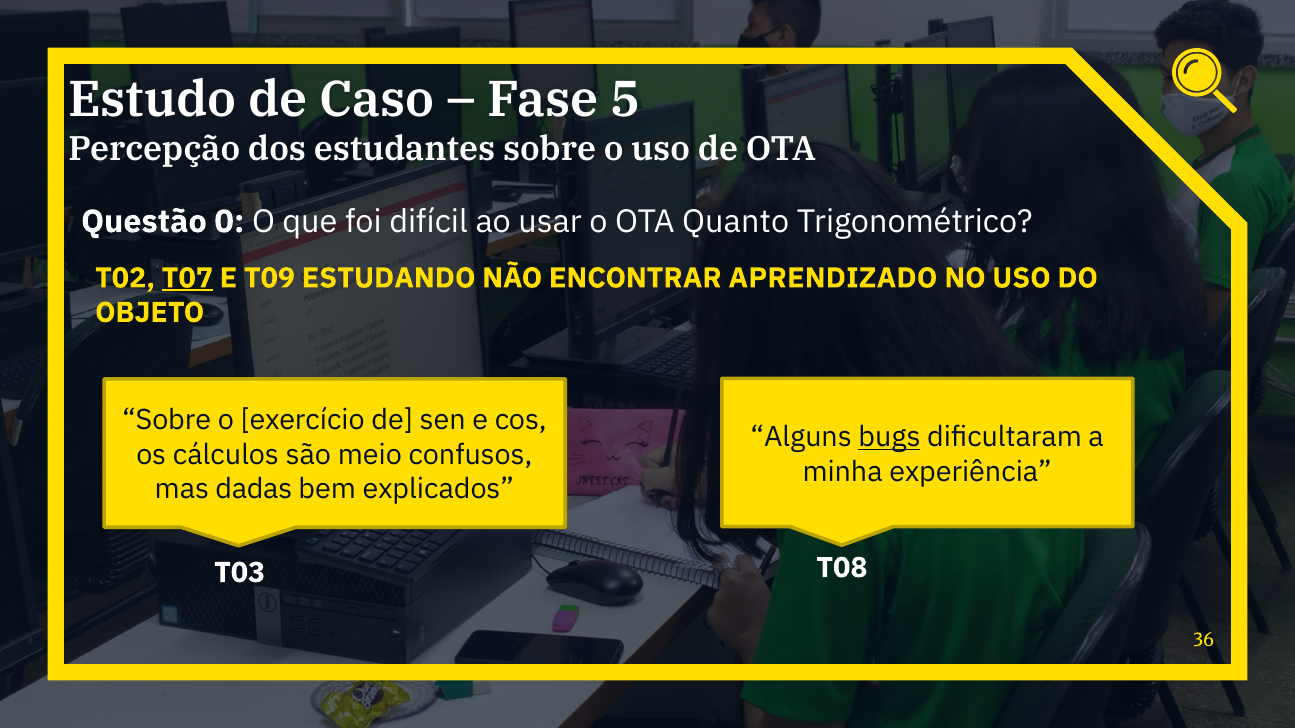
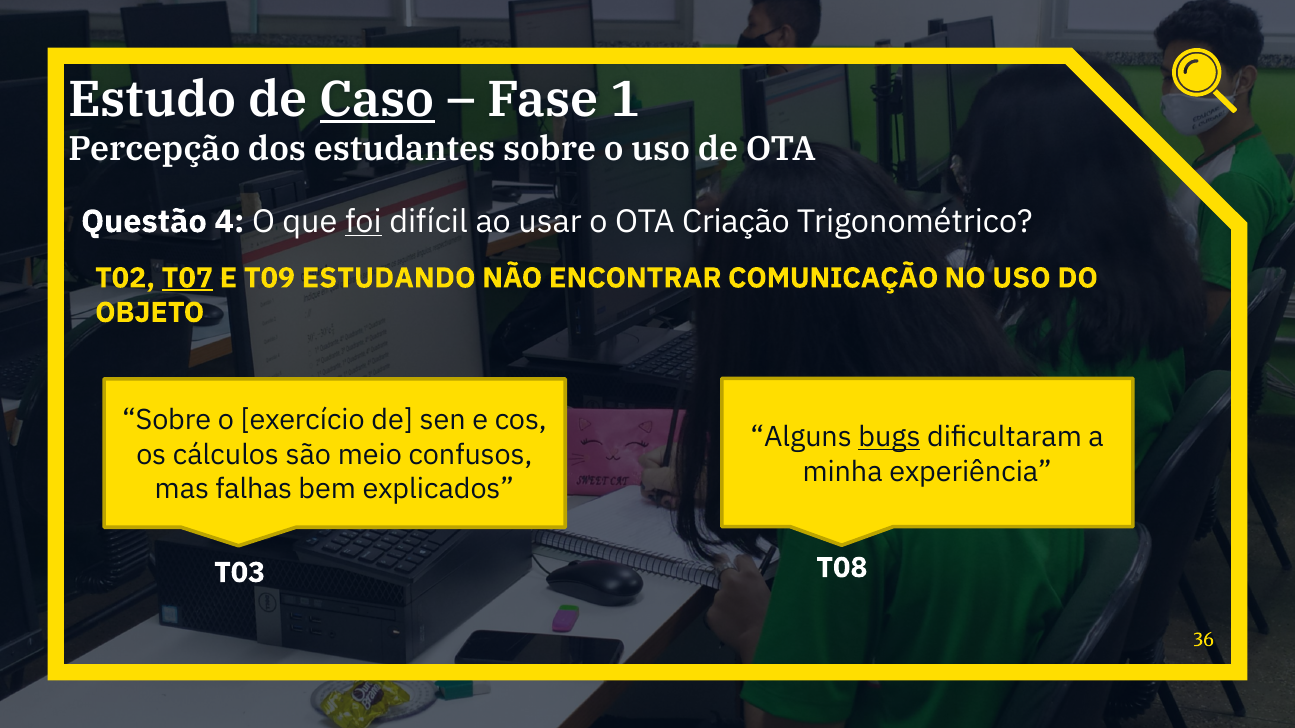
Caso underline: none -> present
5: 5 -> 1
0: 0 -> 4
foi underline: none -> present
Quanto: Quanto -> Criação
APRENDIZADO: APRENDIZADO -> COMUNICAÇÃO
dadas: dadas -> falhas
